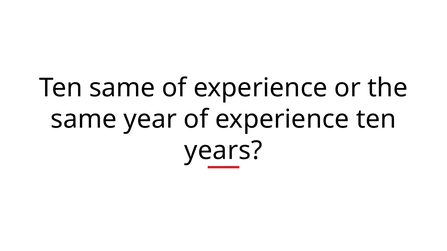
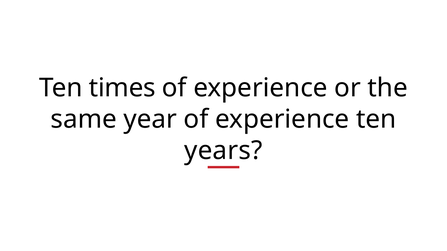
Ten same: same -> times
